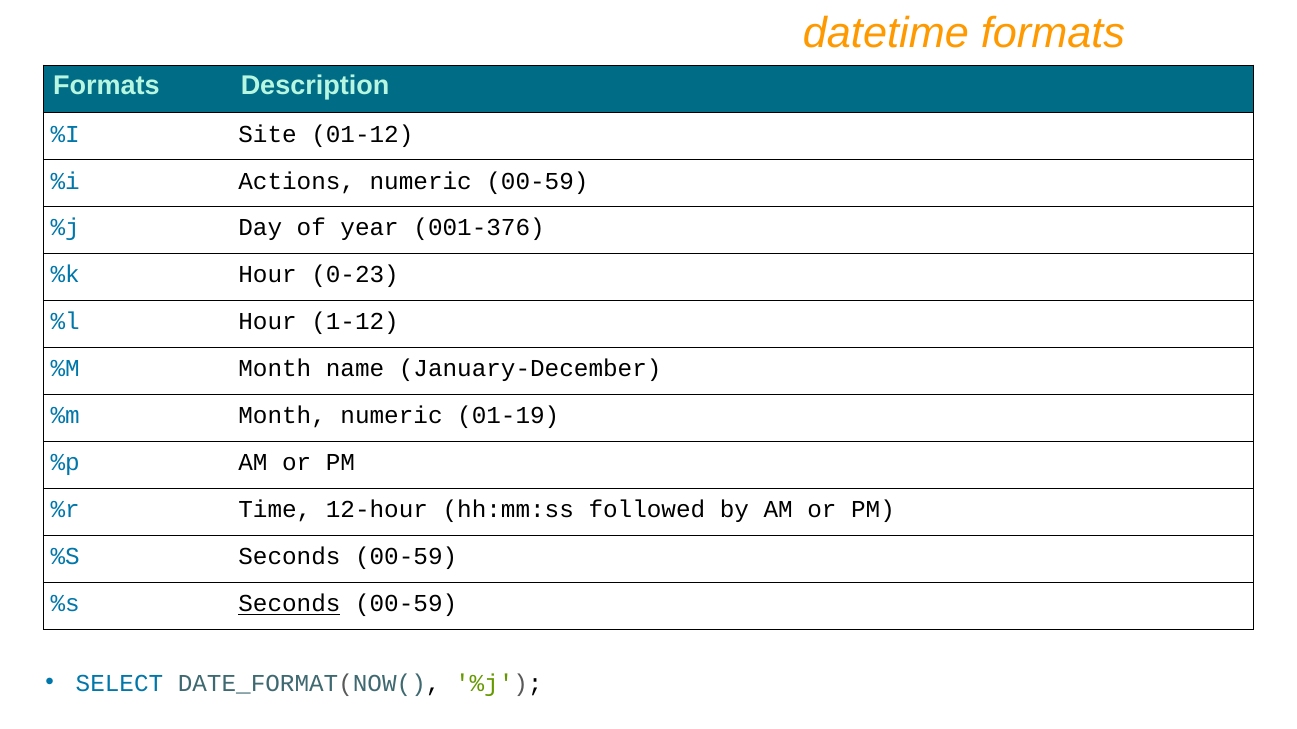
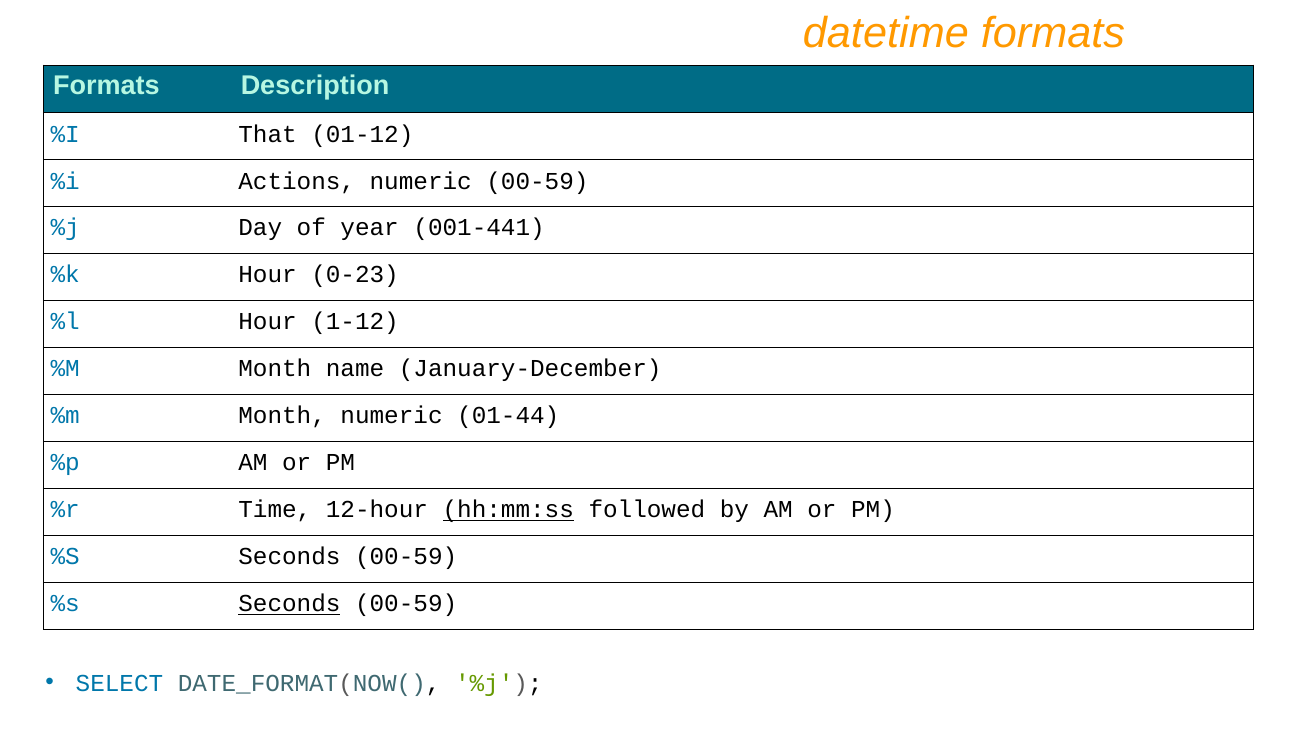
Site: Site -> That
001-376: 001-376 -> 001-441
01-19: 01-19 -> 01-44
hh:mm:ss underline: none -> present
